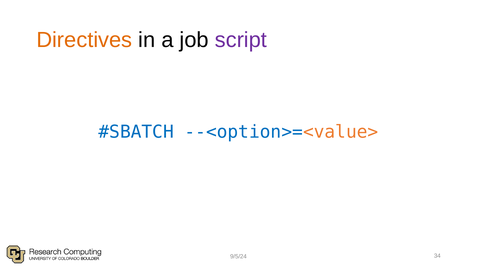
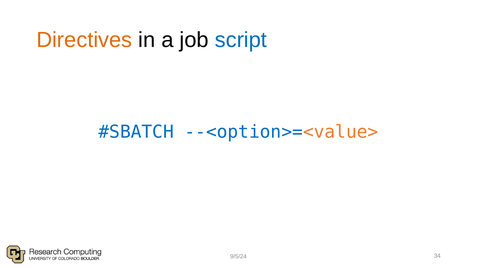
script colour: purple -> blue
